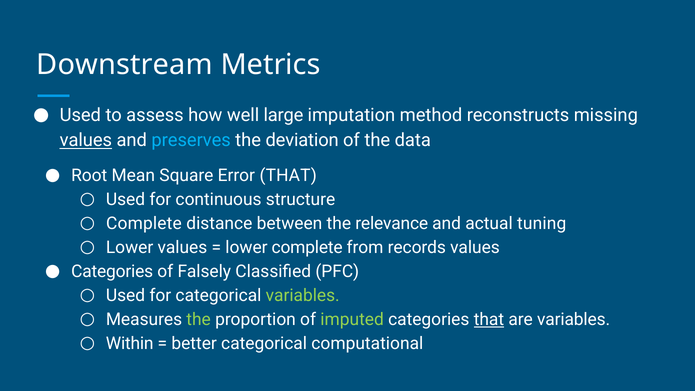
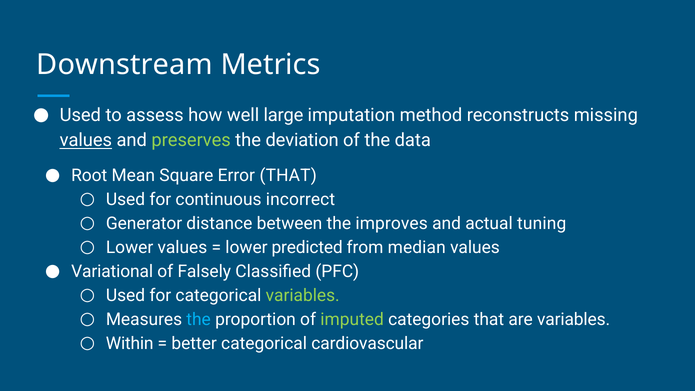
preserves colour: light blue -> light green
structure: structure -> incorrect
Complete at (144, 223): Complete -> Generator
relevance: relevance -> improves
lower complete: complete -> predicted
records: records -> median
Categories at (112, 271): Categories -> Variational
the at (199, 319) colour: light green -> light blue
that at (489, 319) underline: present -> none
computational: computational -> cardiovascular
